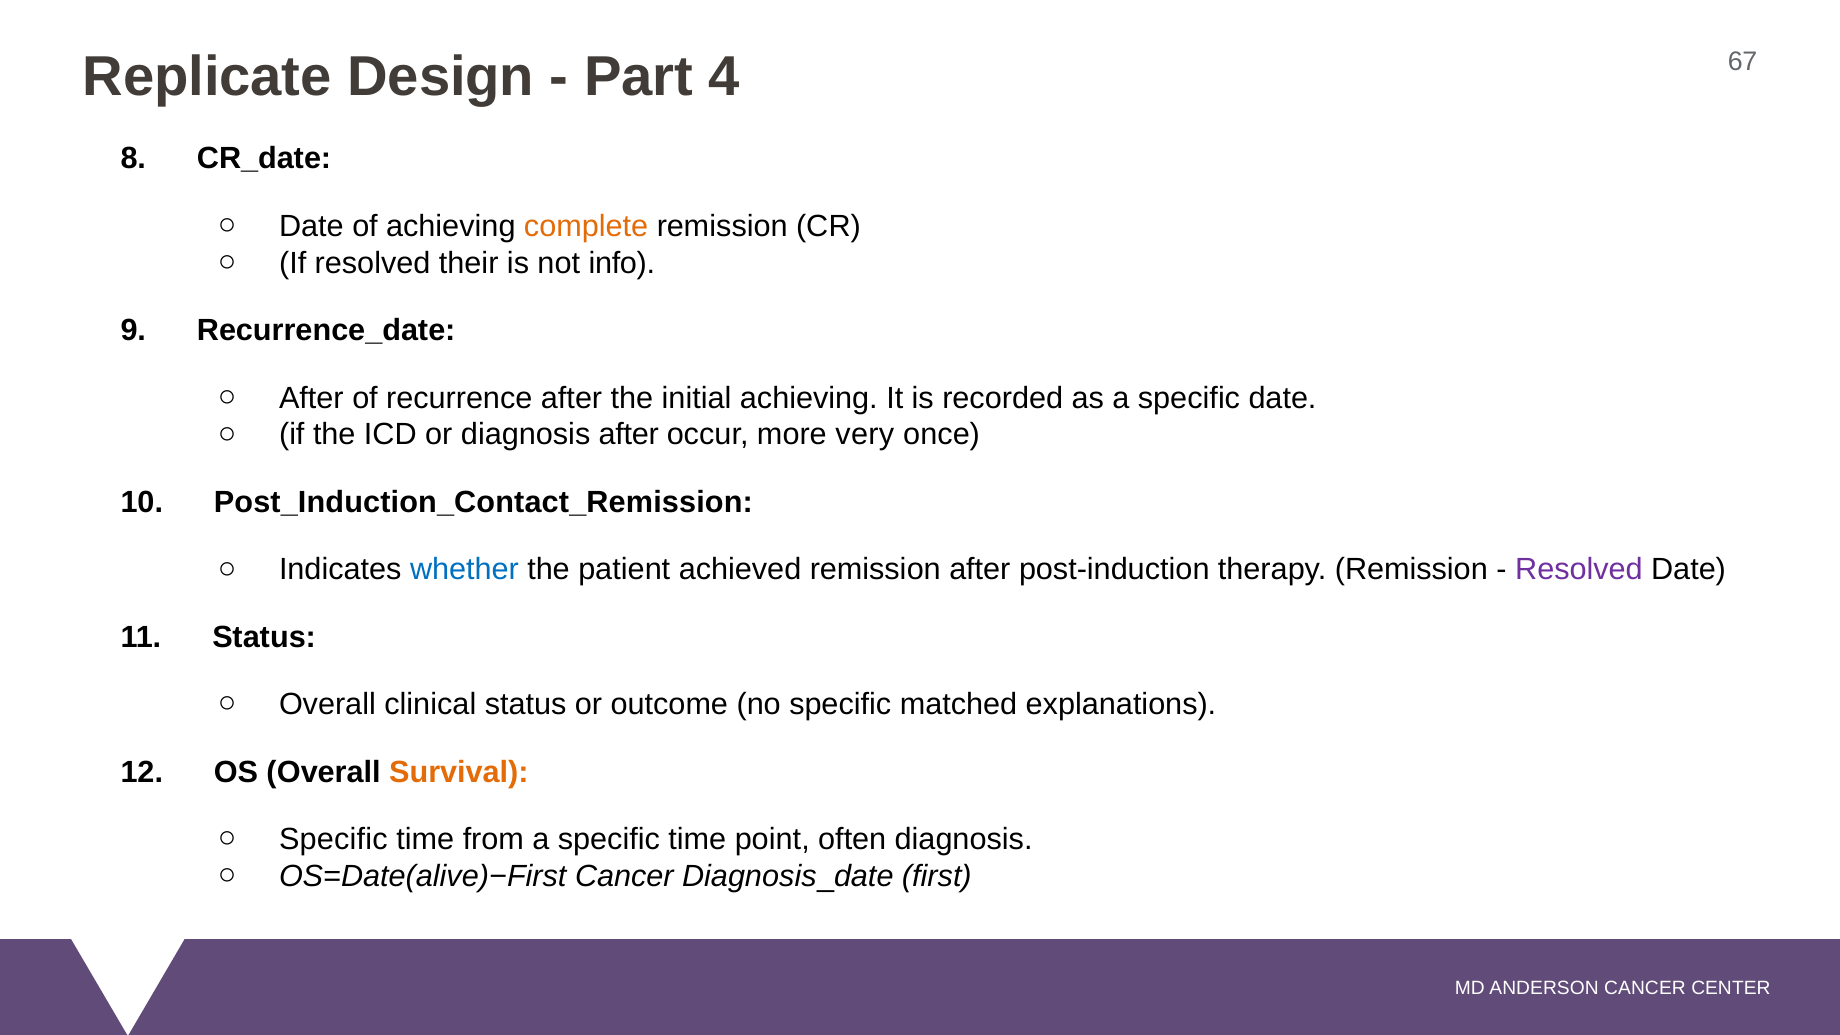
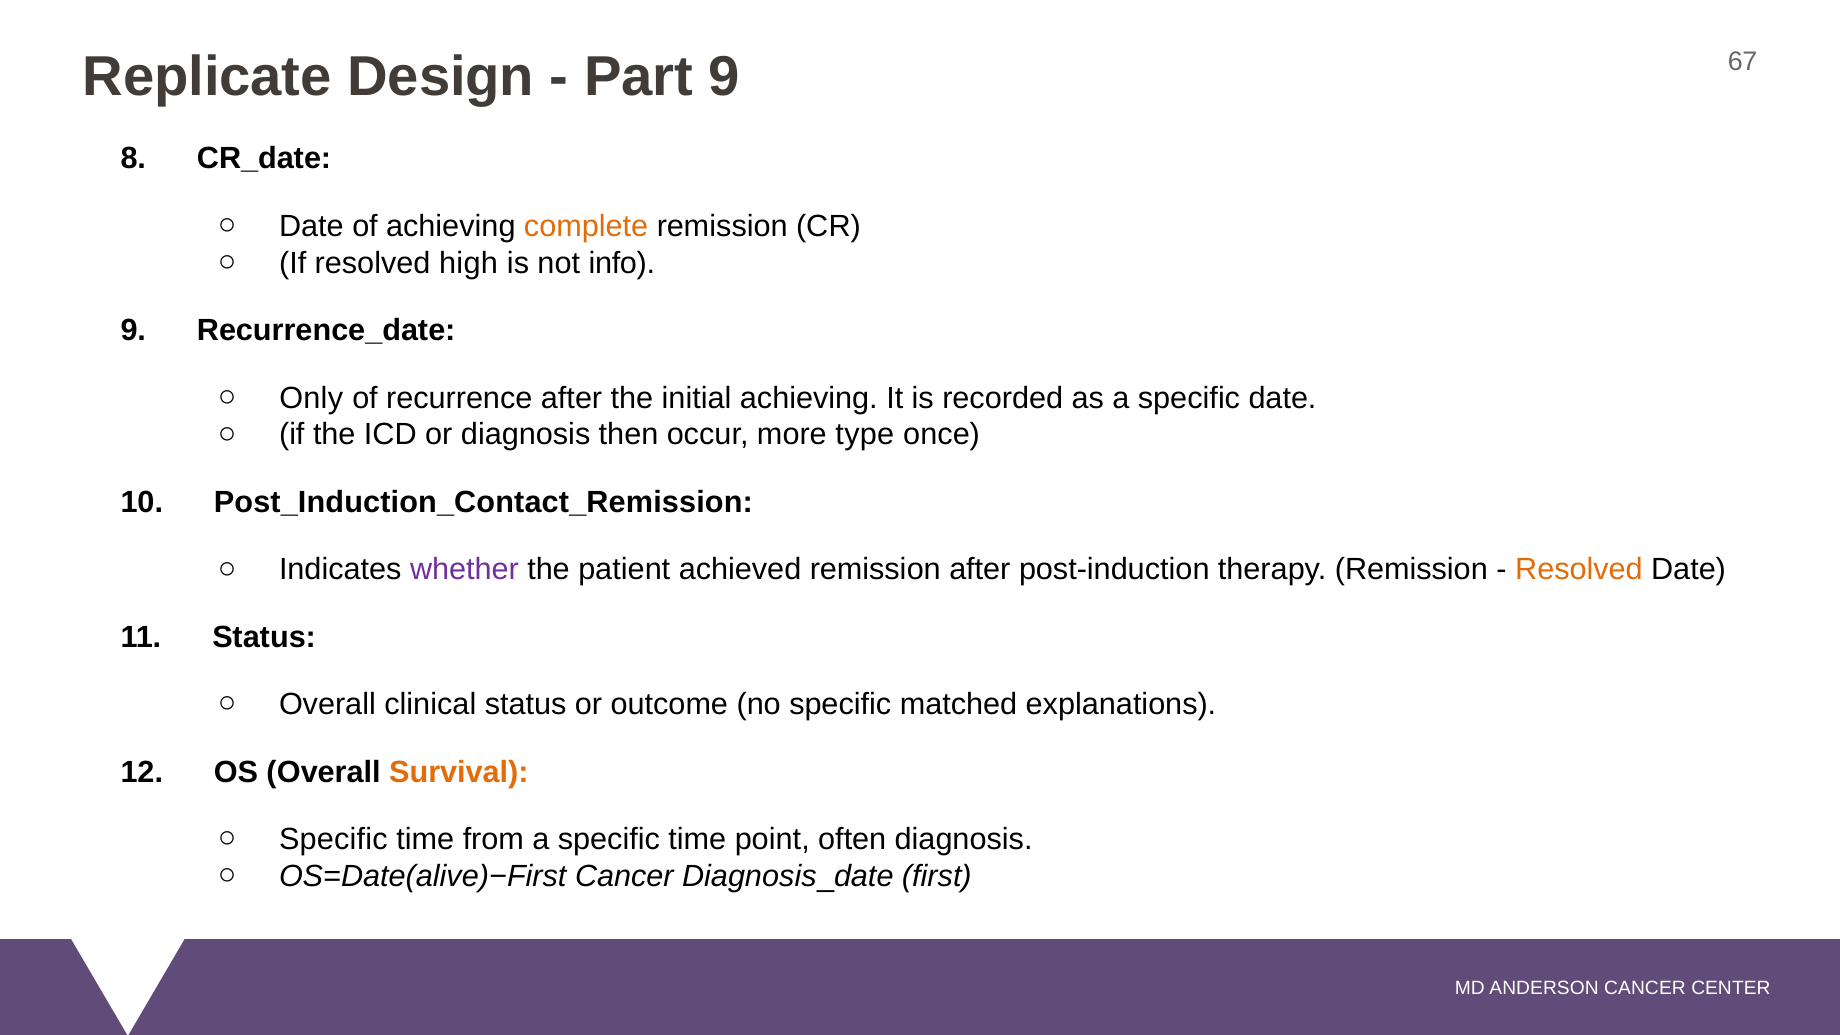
Part 4: 4 -> 9
their: their -> high
After at (311, 398): After -> Only
diagnosis after: after -> then
very: very -> type
whether colour: blue -> purple
Resolved at (1579, 570) colour: purple -> orange
